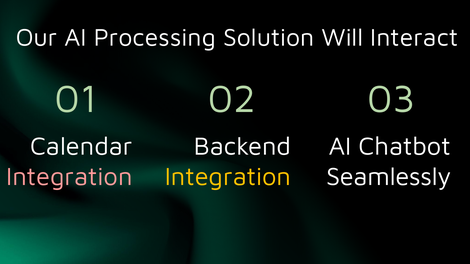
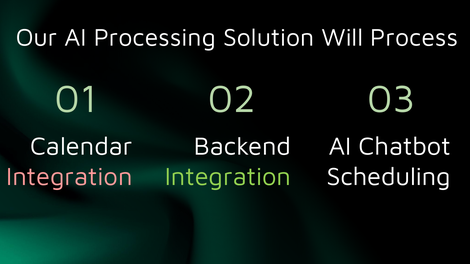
Interact: Interact -> Process
Integration at (228, 177) colour: yellow -> light green
Seamlessly: Seamlessly -> Scheduling
